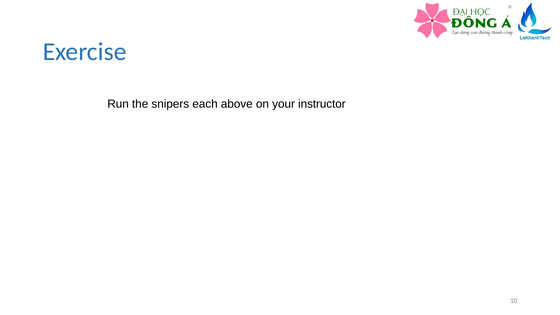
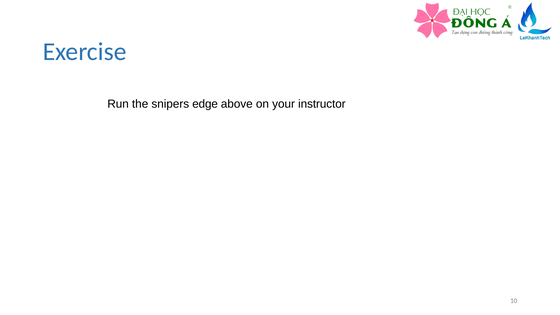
each: each -> edge
